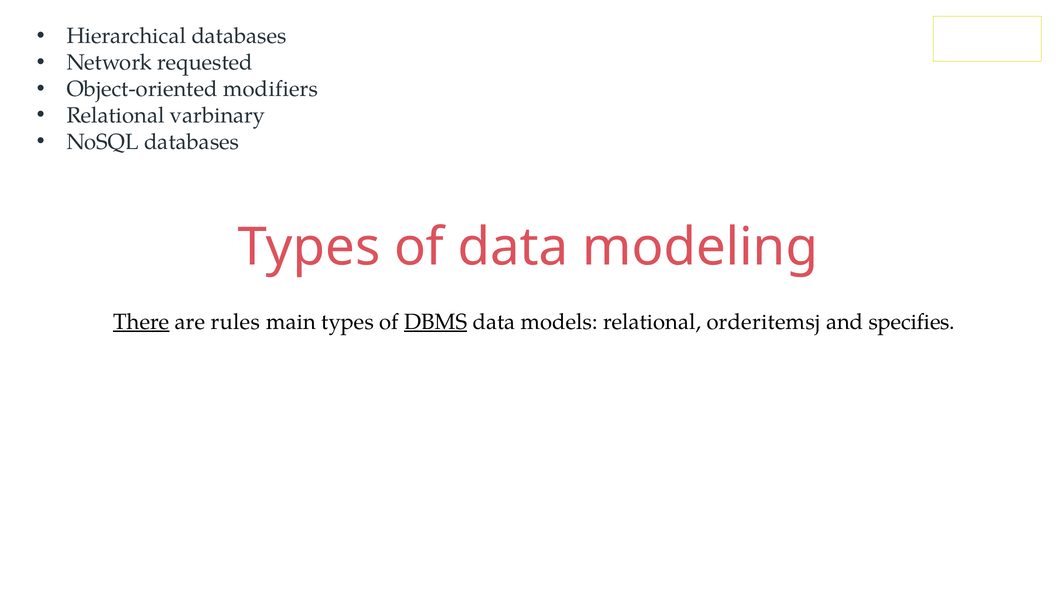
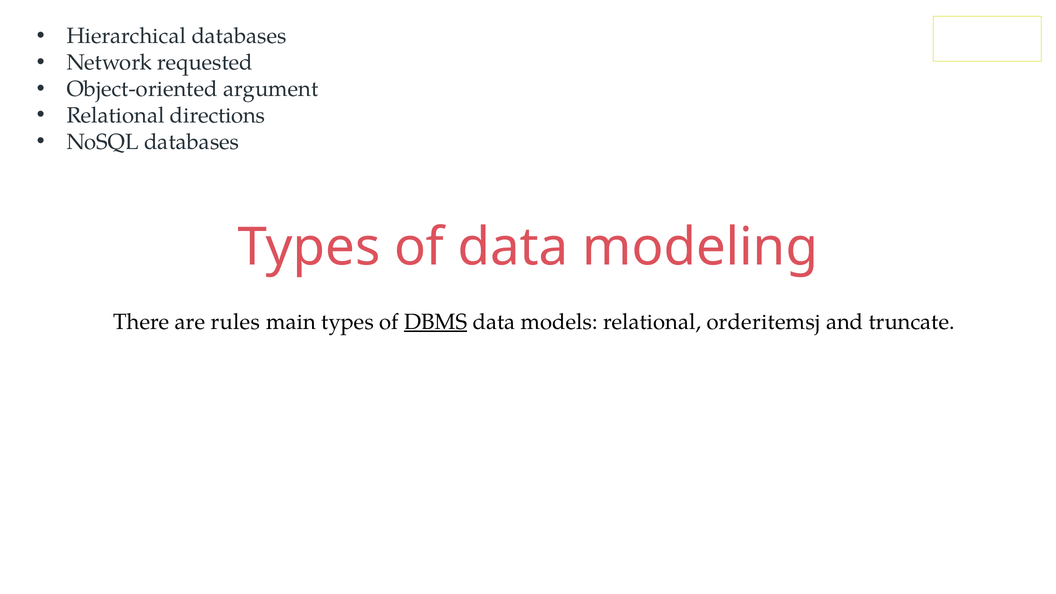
modifiers: modifiers -> argument
varbinary: varbinary -> directions
There underline: present -> none
specifies: specifies -> truncate
